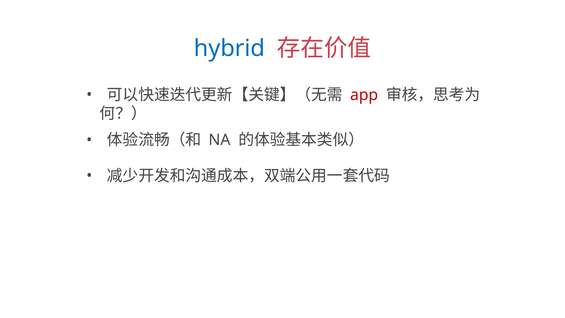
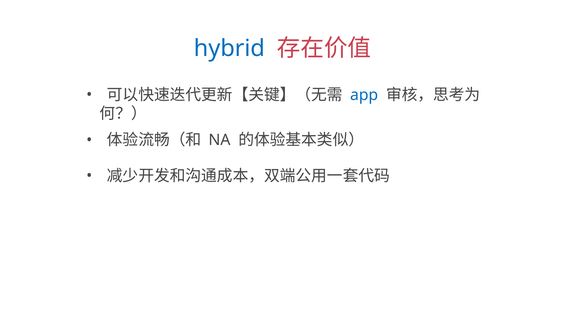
app colour: red -> blue
